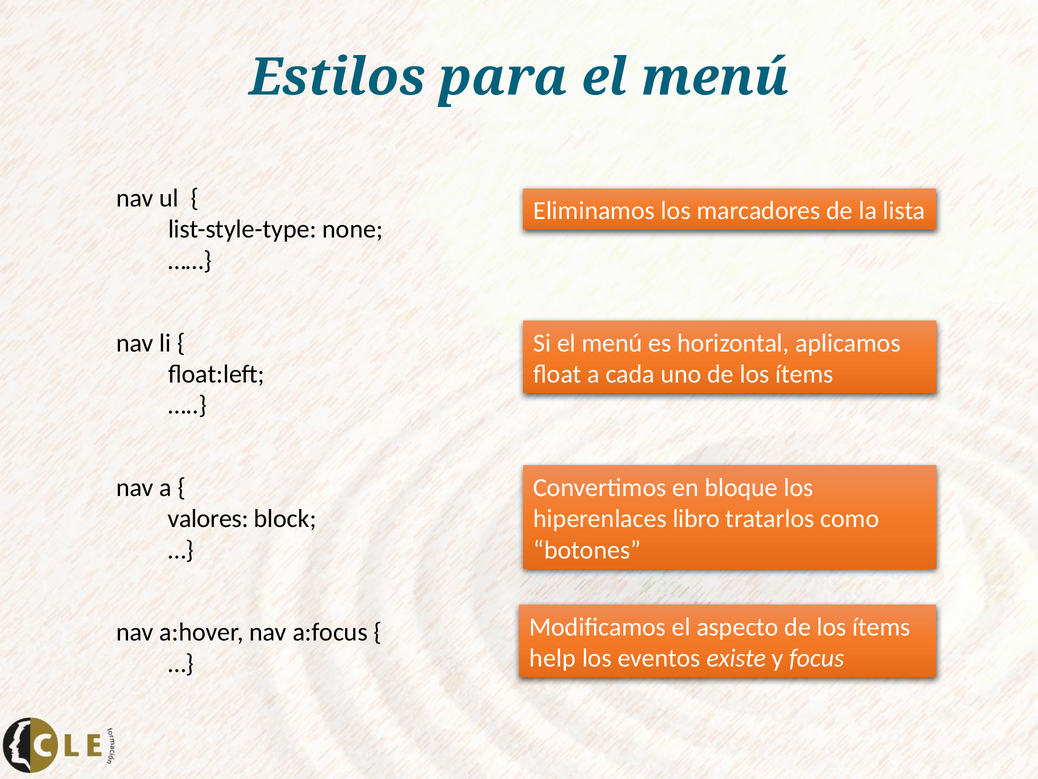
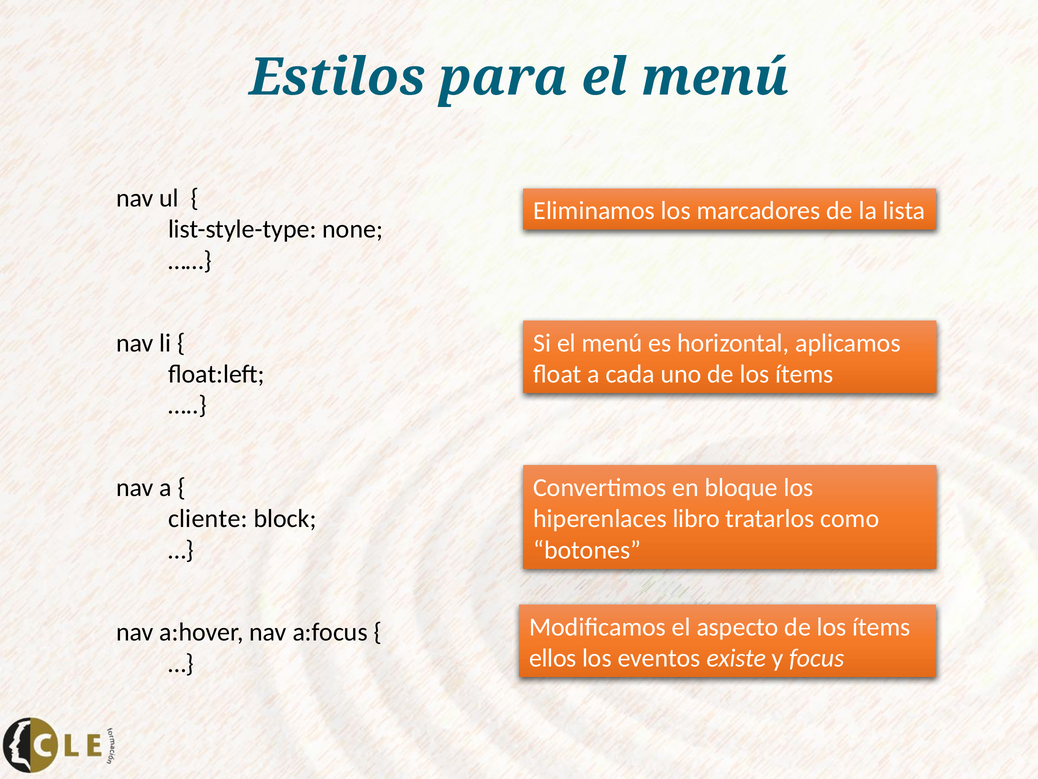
valores: valores -> cliente
help: help -> ellos
